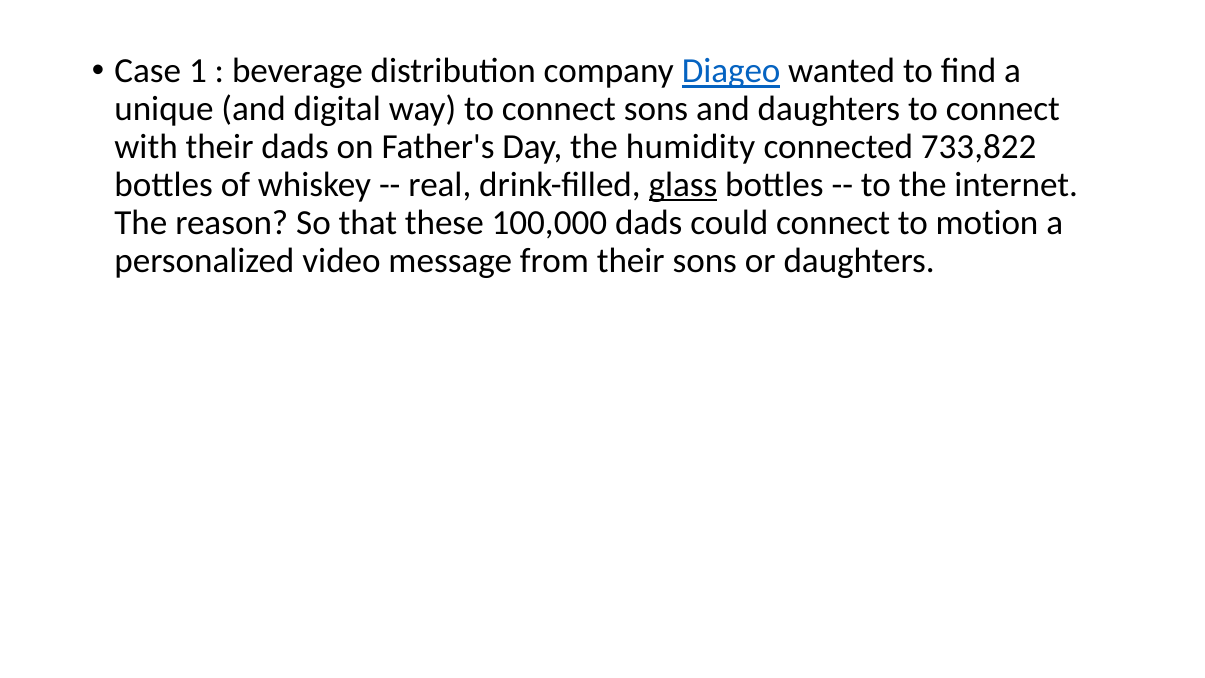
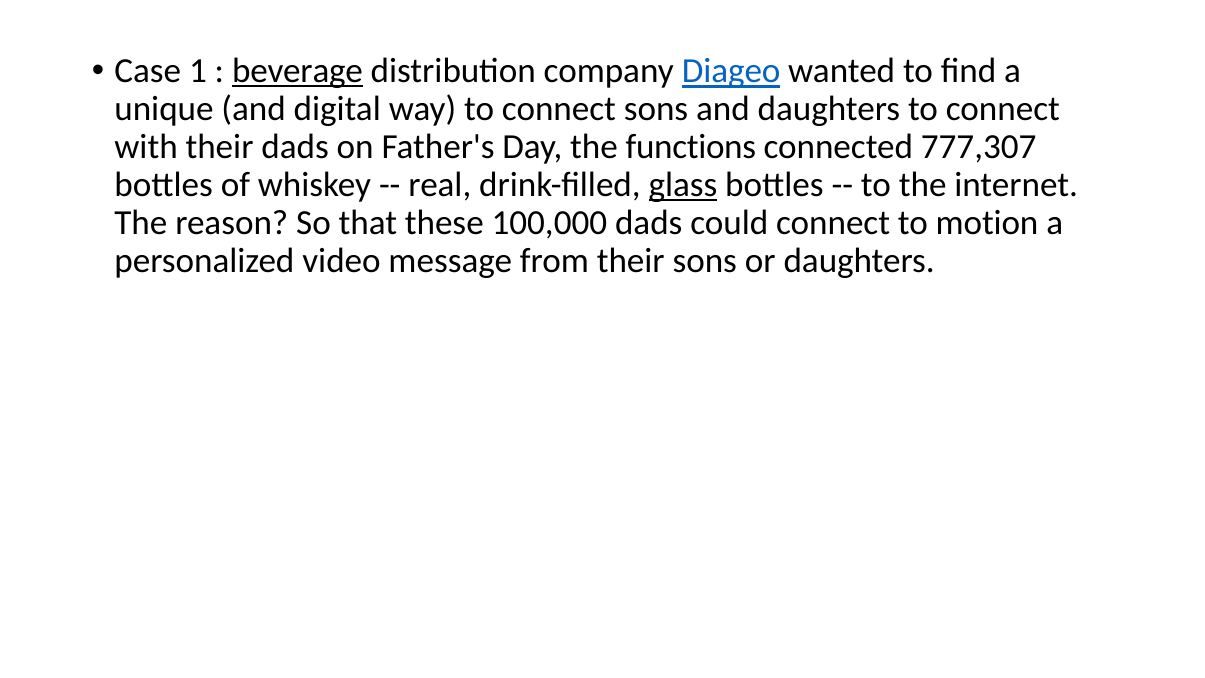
beverage underline: none -> present
humidity: humidity -> functions
733,822: 733,822 -> 777,307
